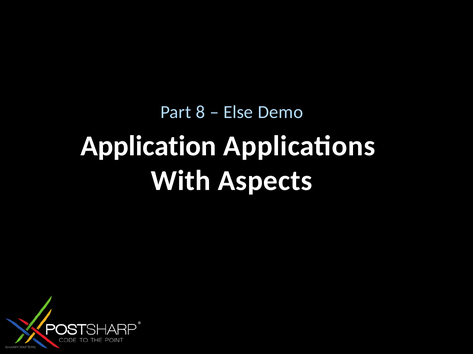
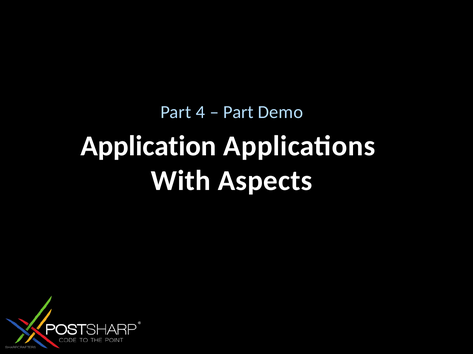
8: 8 -> 4
Else at (238, 112): Else -> Part
